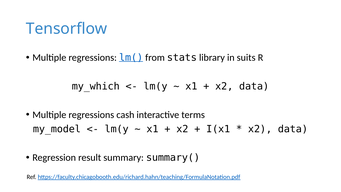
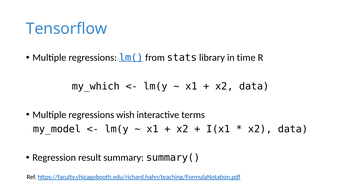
suits: suits -> time
cash: cash -> wish
